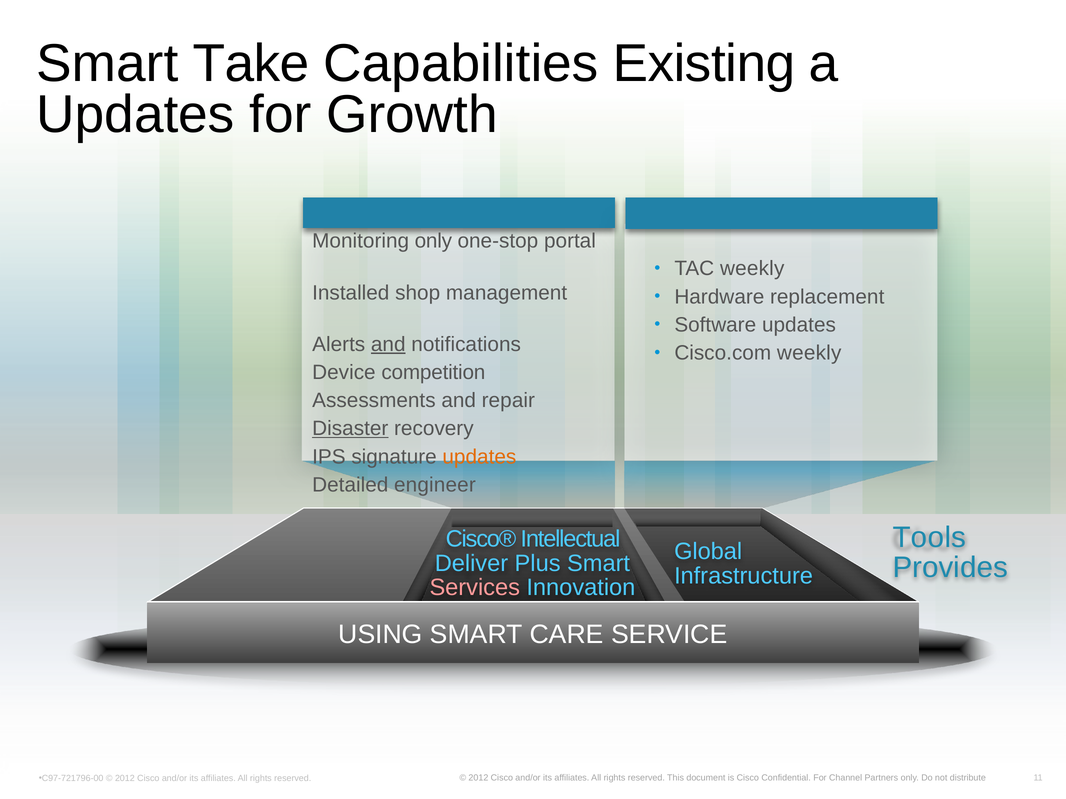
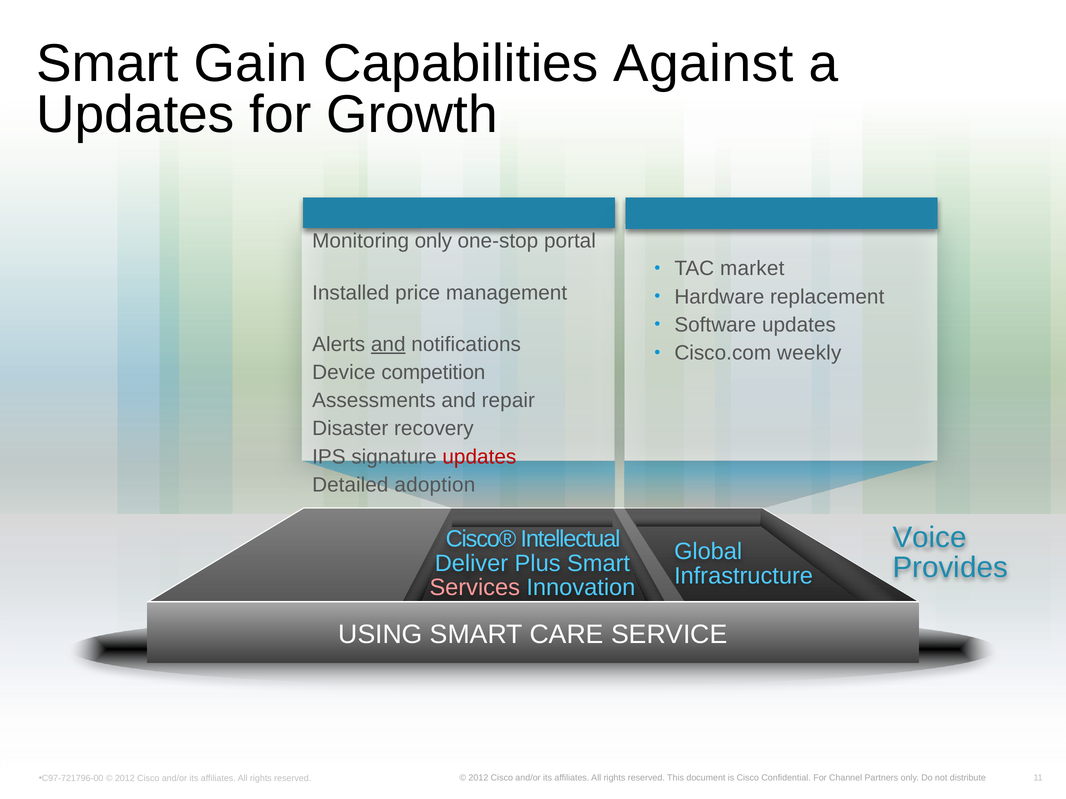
Take: Take -> Gain
Existing: Existing -> Against
TAC weekly: weekly -> market
shop: shop -> price
Disaster underline: present -> none
updates at (479, 457) colour: orange -> red
engineer: engineer -> adoption
Tools: Tools -> Voice
